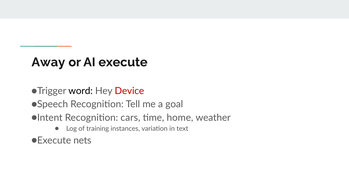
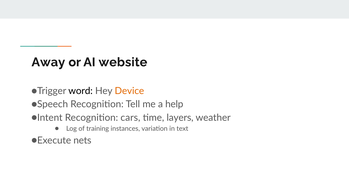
execute: execute -> website
Device colour: red -> orange
goal: goal -> help
home: home -> layers
